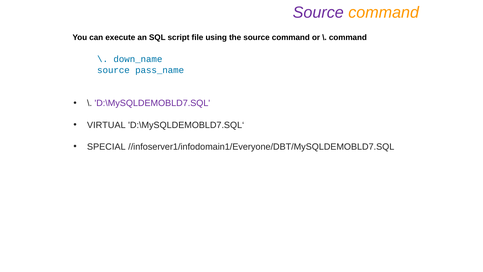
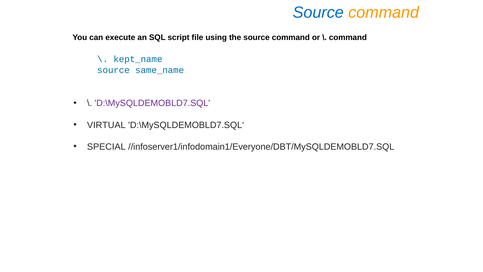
Source at (318, 13) colour: purple -> blue
down_name: down_name -> kept_name
pass_name: pass_name -> same_name
